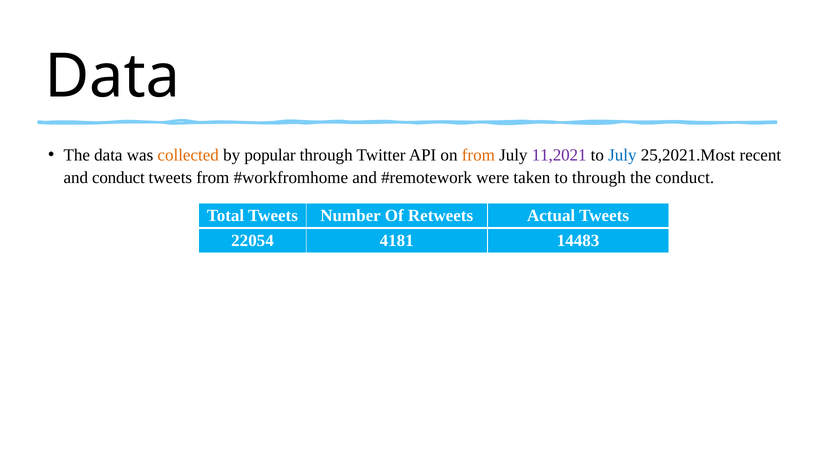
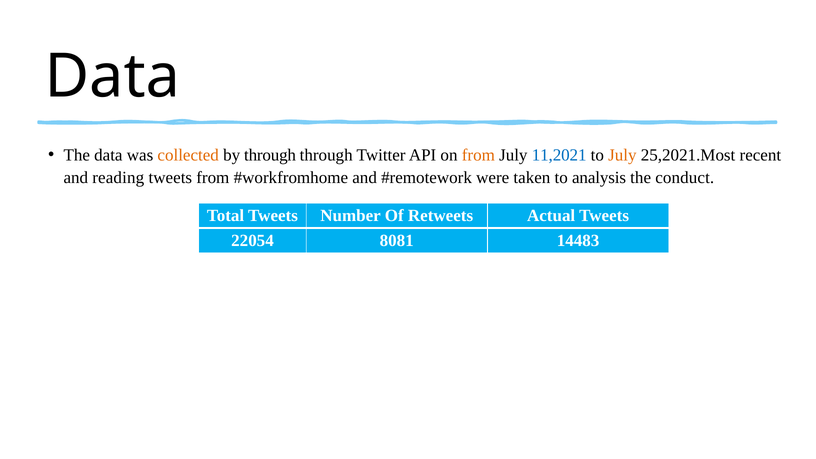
by popular: popular -> through
11,2021 colour: purple -> blue
July at (622, 155) colour: blue -> orange
and conduct: conduct -> reading
to through: through -> analysis
4181: 4181 -> 8081
